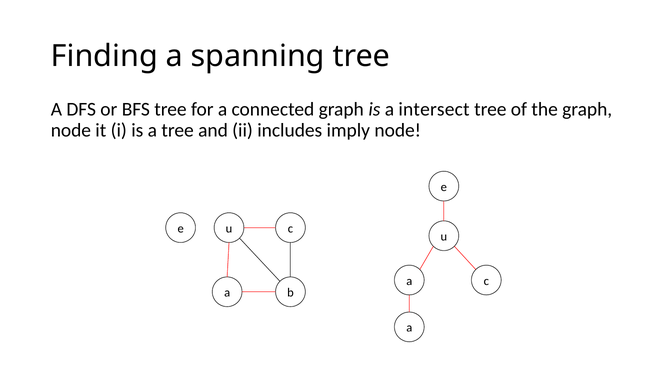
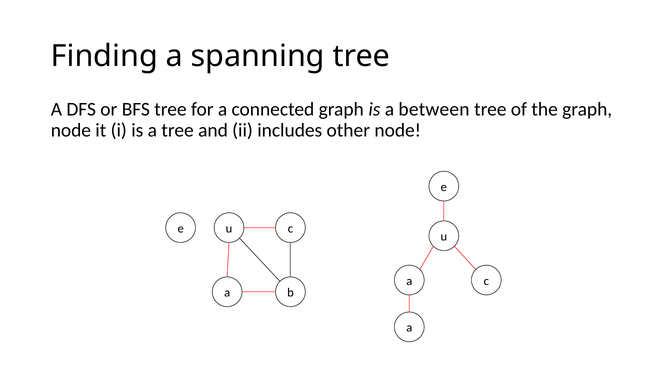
intersect: intersect -> between
imply: imply -> other
